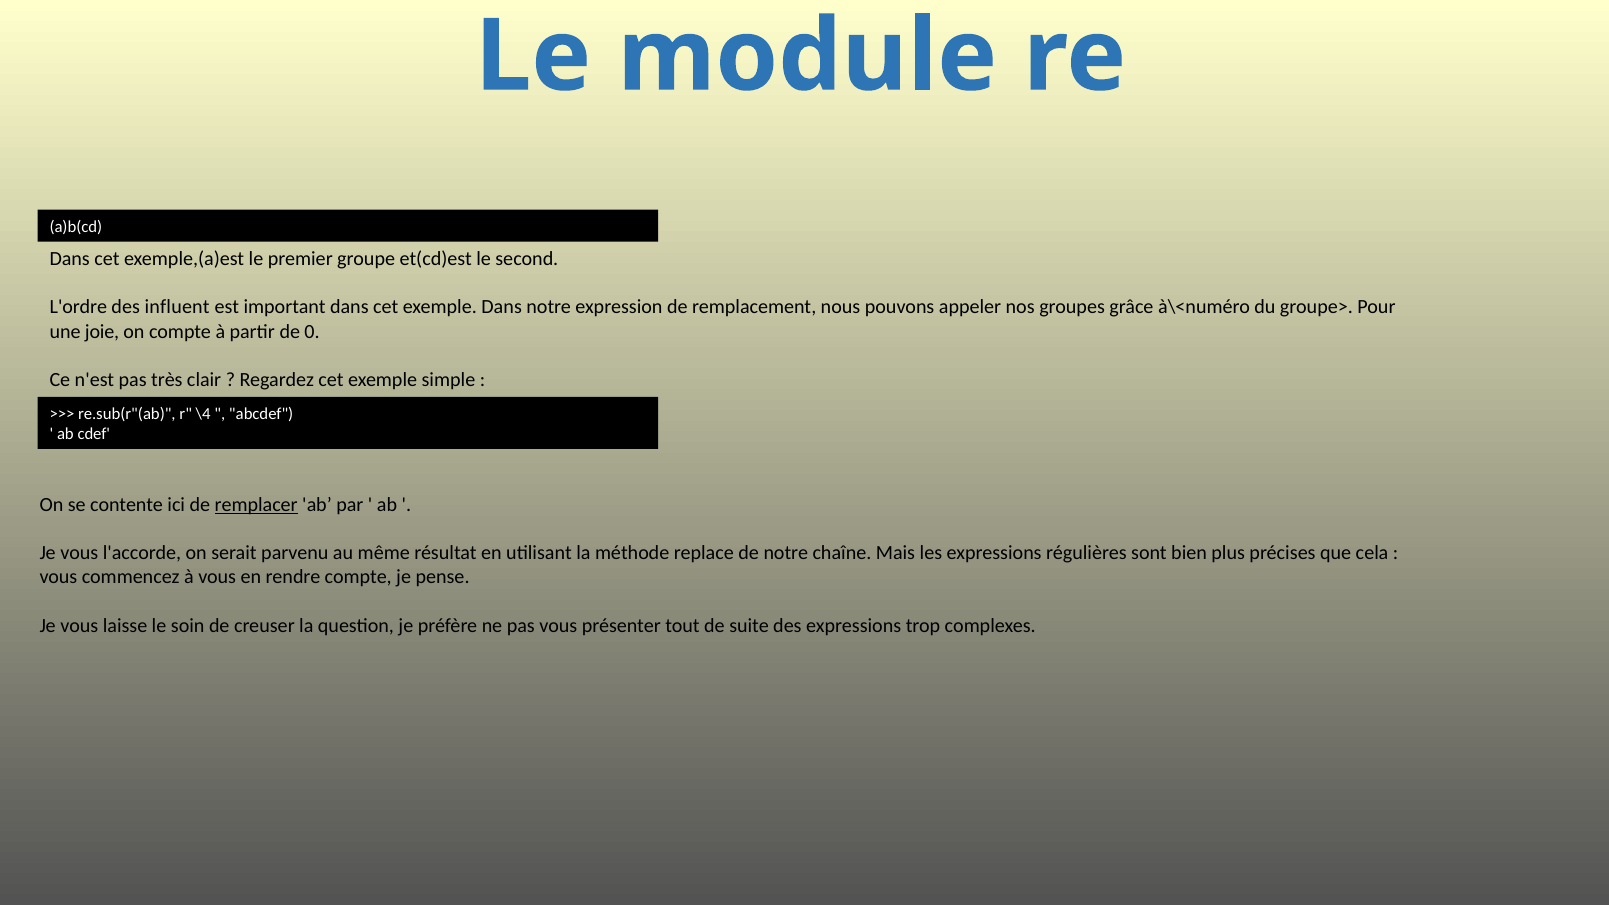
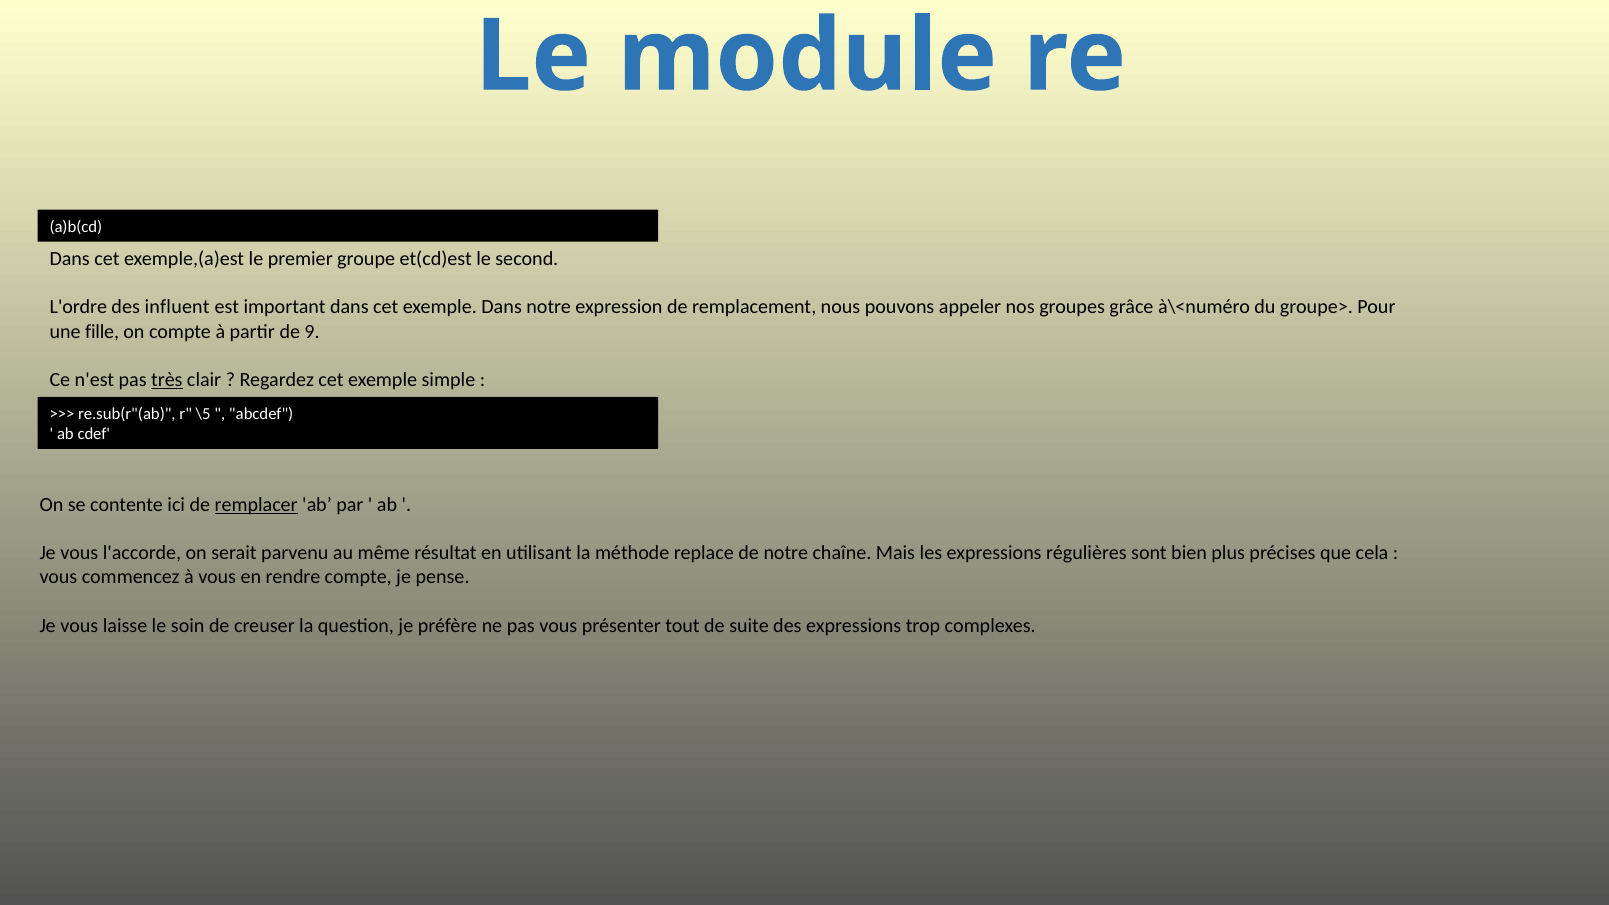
joie: joie -> fille
0: 0 -> 9
très underline: none -> present
\4: \4 -> \5
